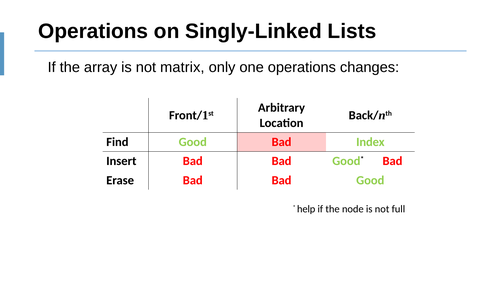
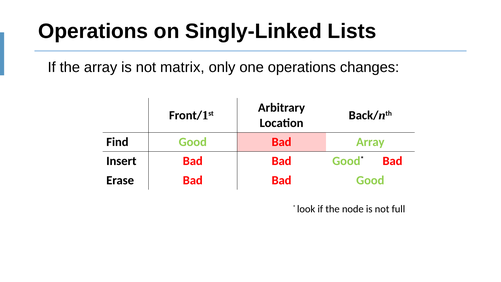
Bad Index: Index -> Array
help: help -> look
